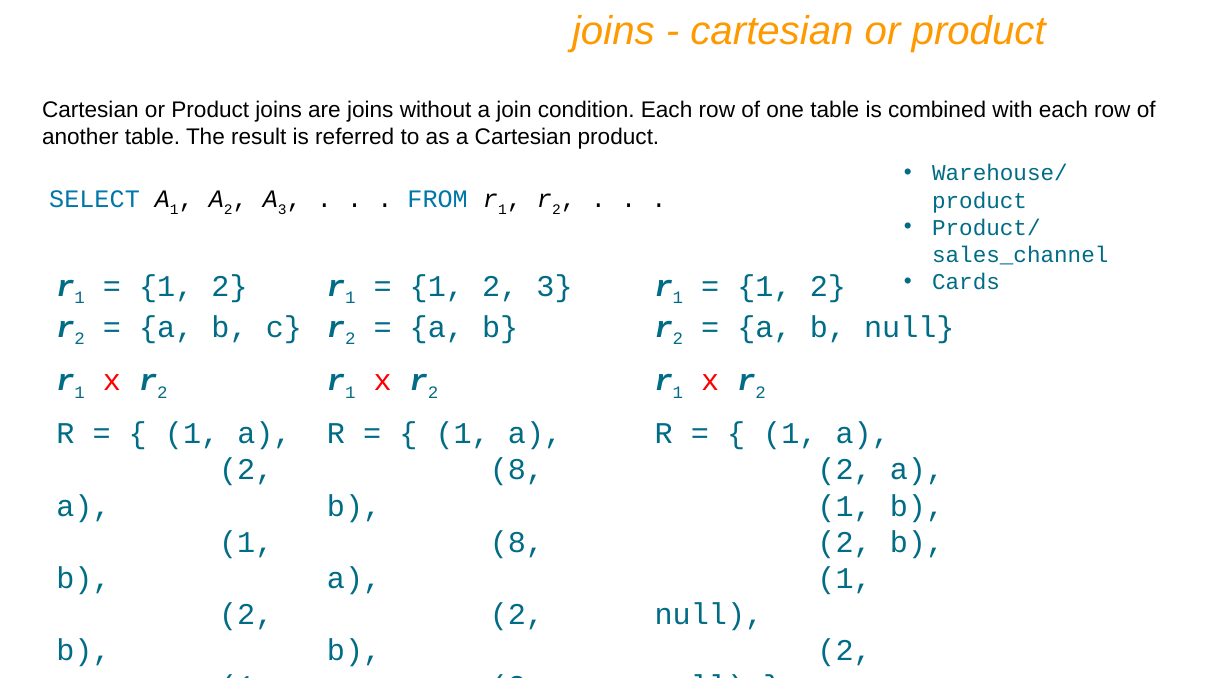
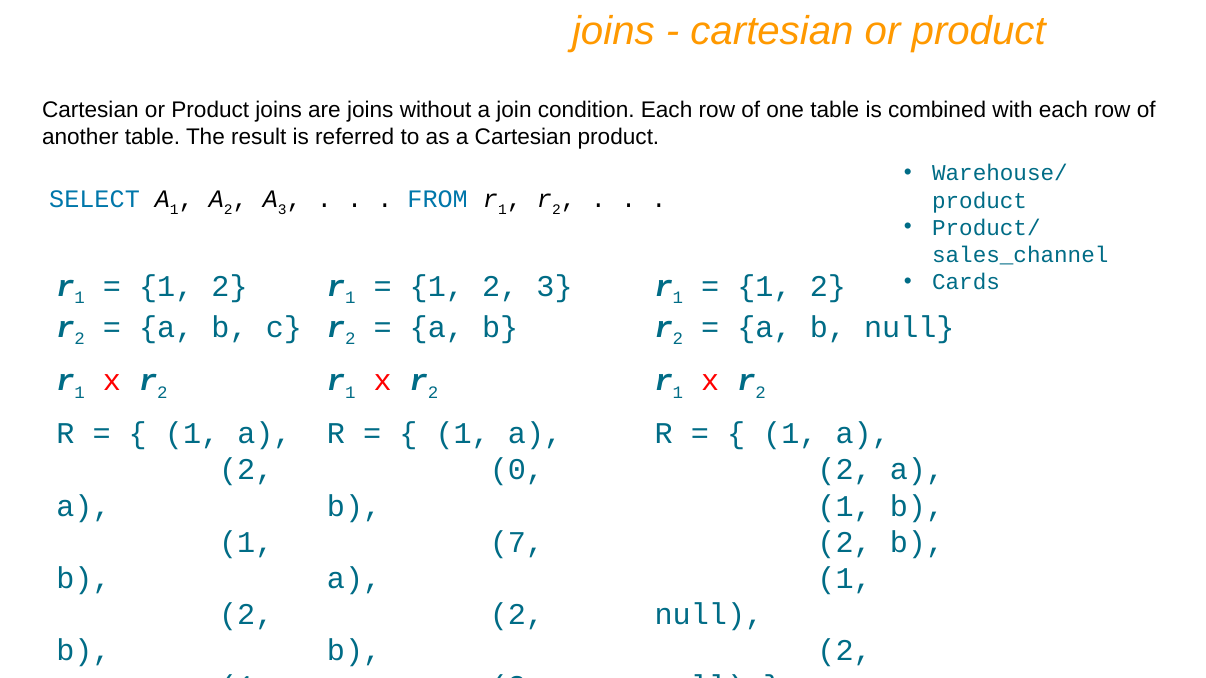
8 at (517, 470): 8 -> 0
8 at (517, 543): 8 -> 7
